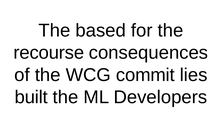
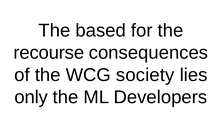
commit: commit -> society
built: built -> only
